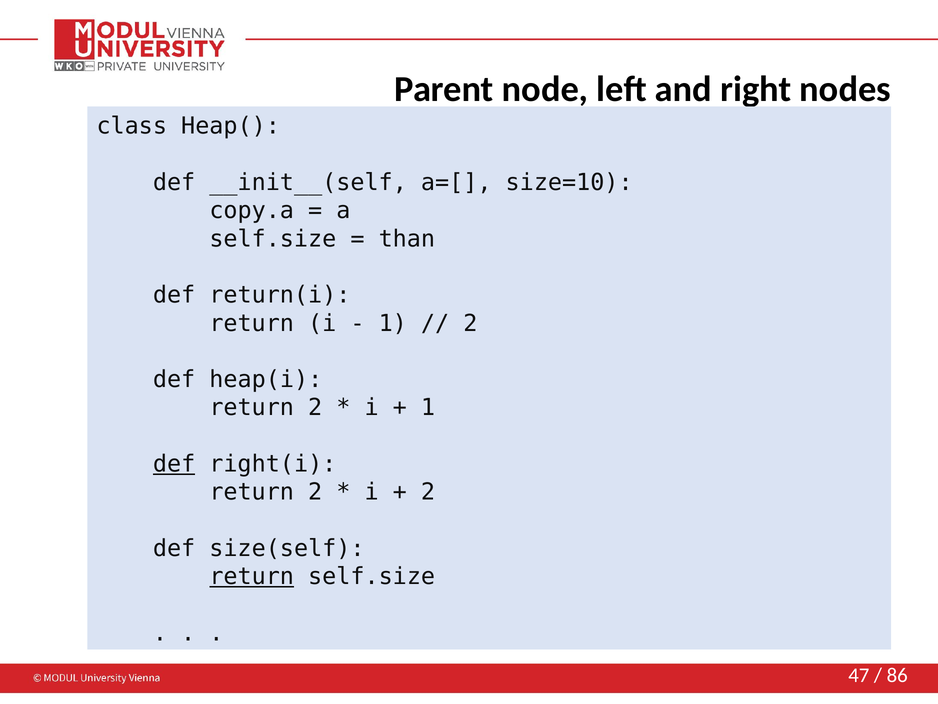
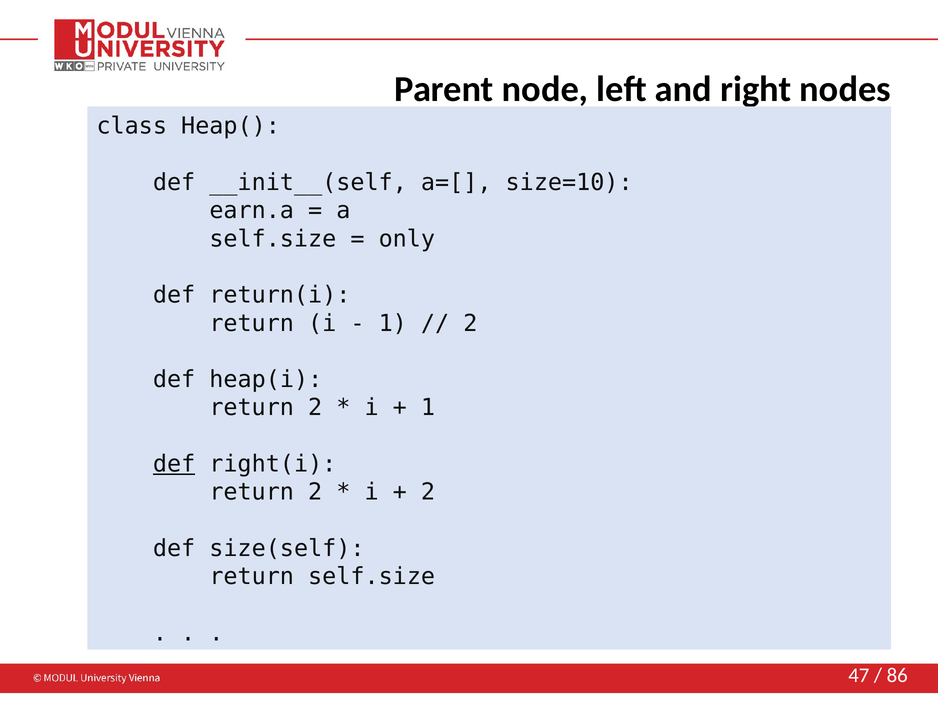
copy.a: copy.a -> earn.a
than: than -> only
return at (252, 576) underline: present -> none
